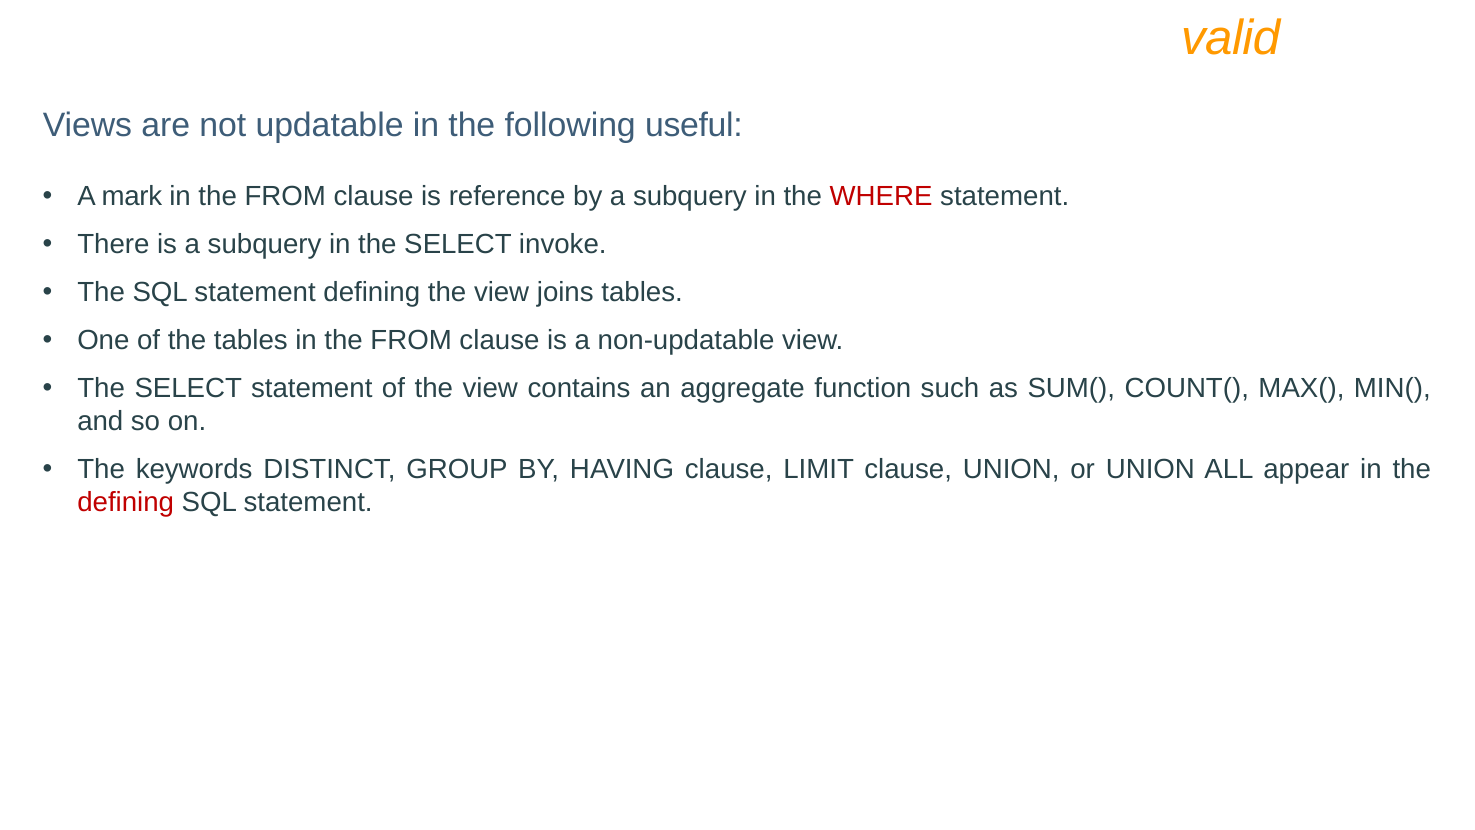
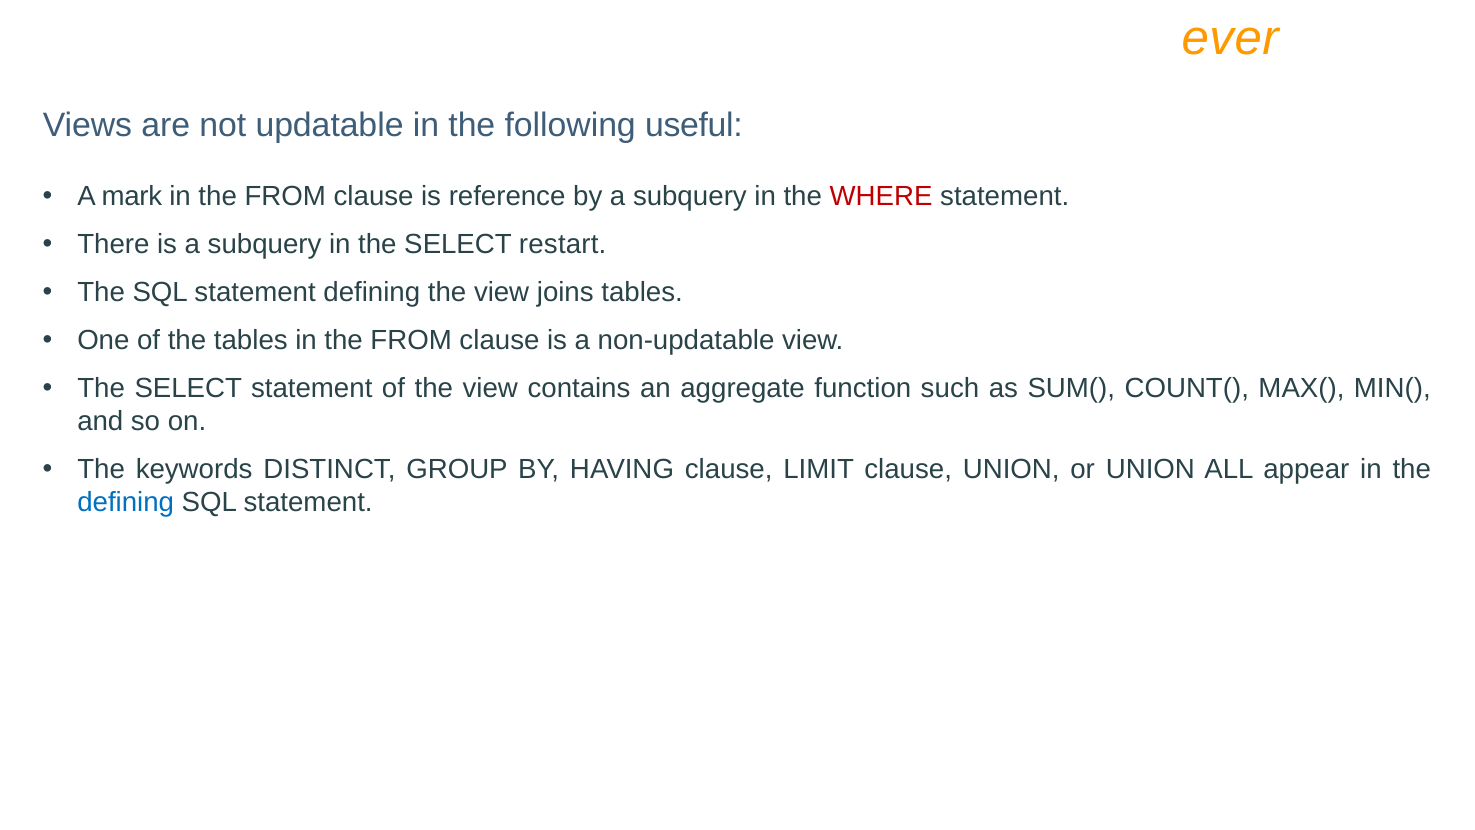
valid: valid -> ever
invoke: invoke -> restart
defining at (126, 503) colour: red -> blue
